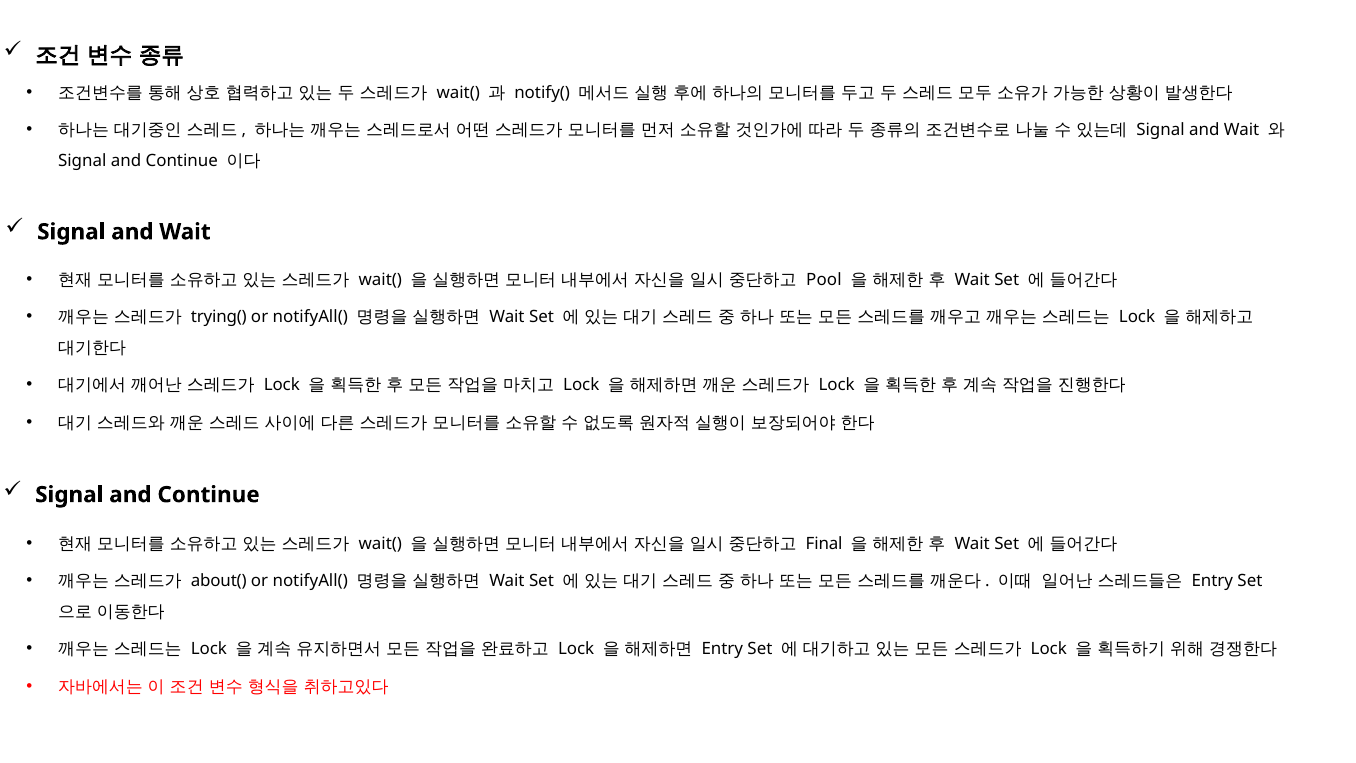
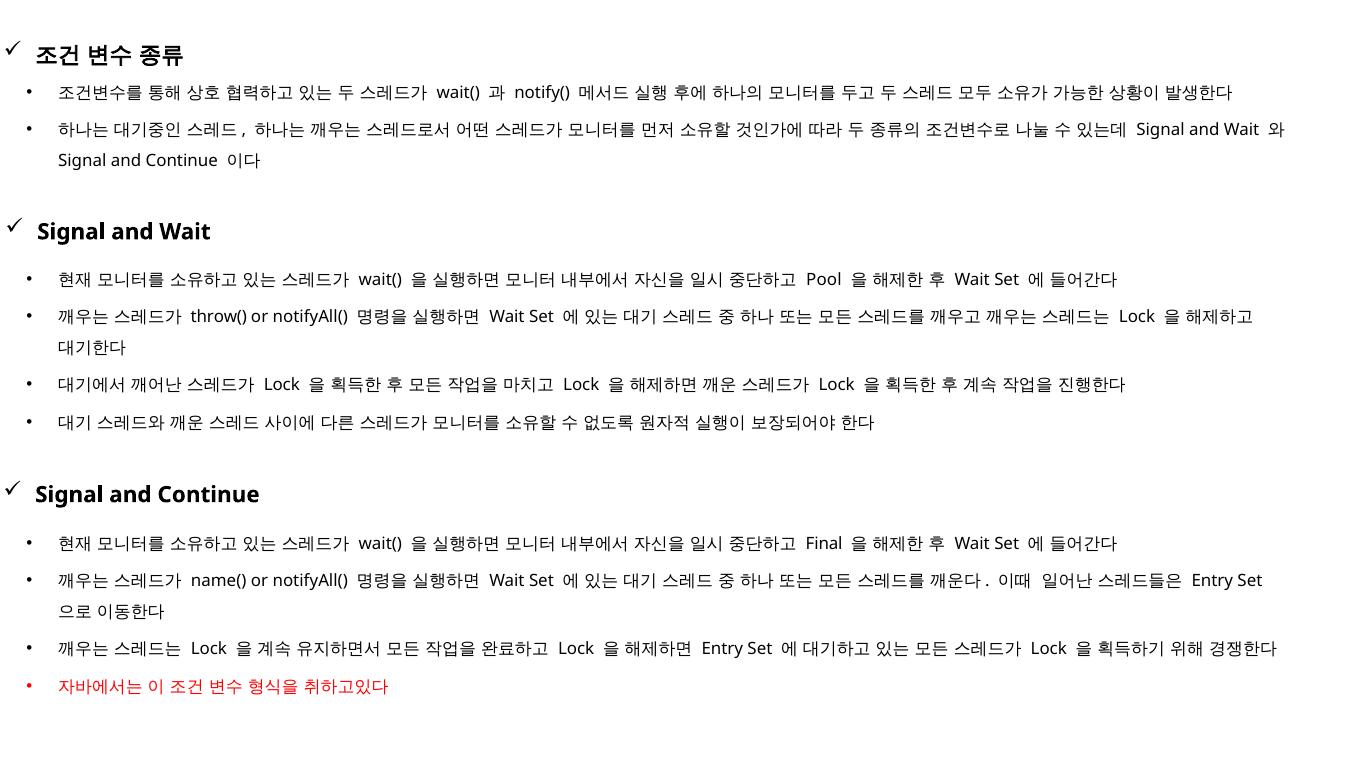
trying(: trying( -> throw(
about(: about( -> name(
